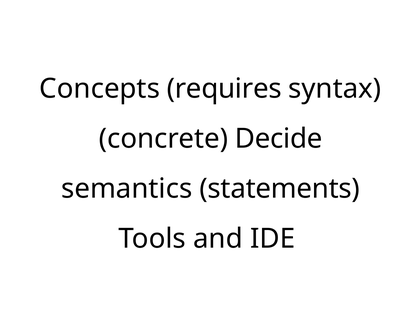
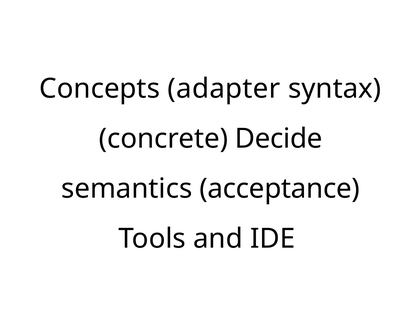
requires: requires -> adapter
statements: statements -> acceptance
